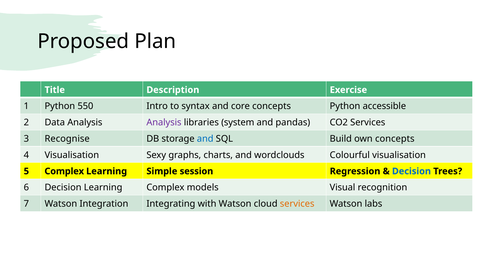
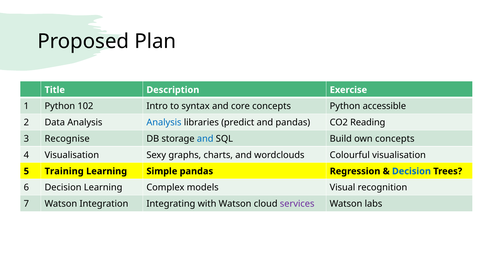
550: 550 -> 102
Analysis at (164, 122) colour: purple -> blue
system: system -> predict
CO2 Services: Services -> Reading
5 Complex: Complex -> Training
Simple session: session -> pandas
services at (297, 204) colour: orange -> purple
